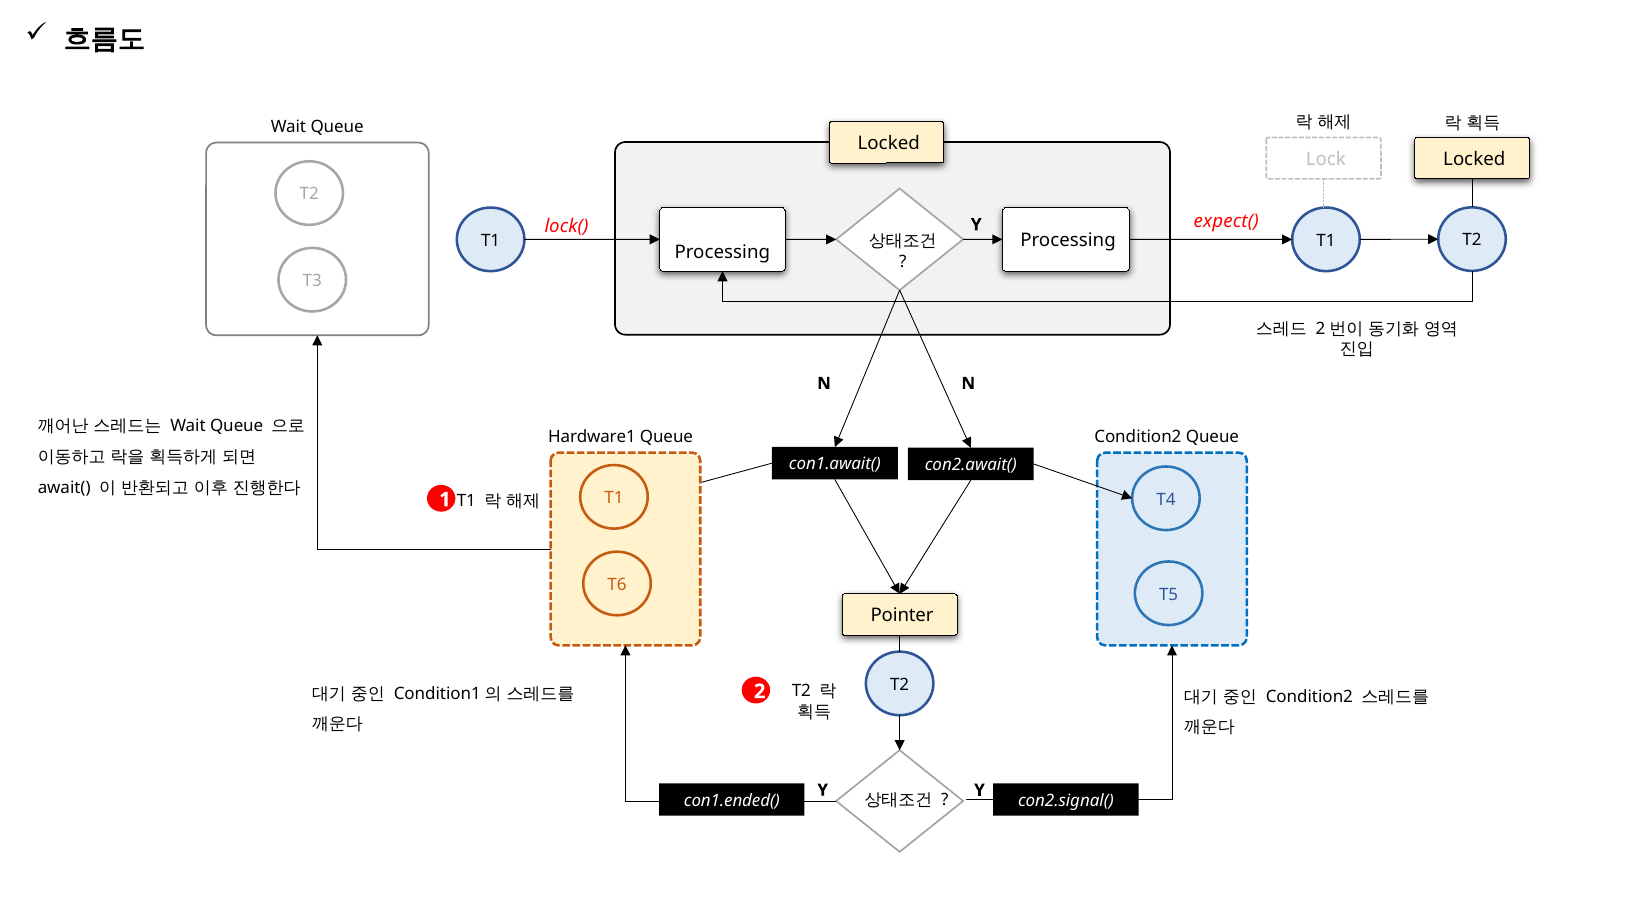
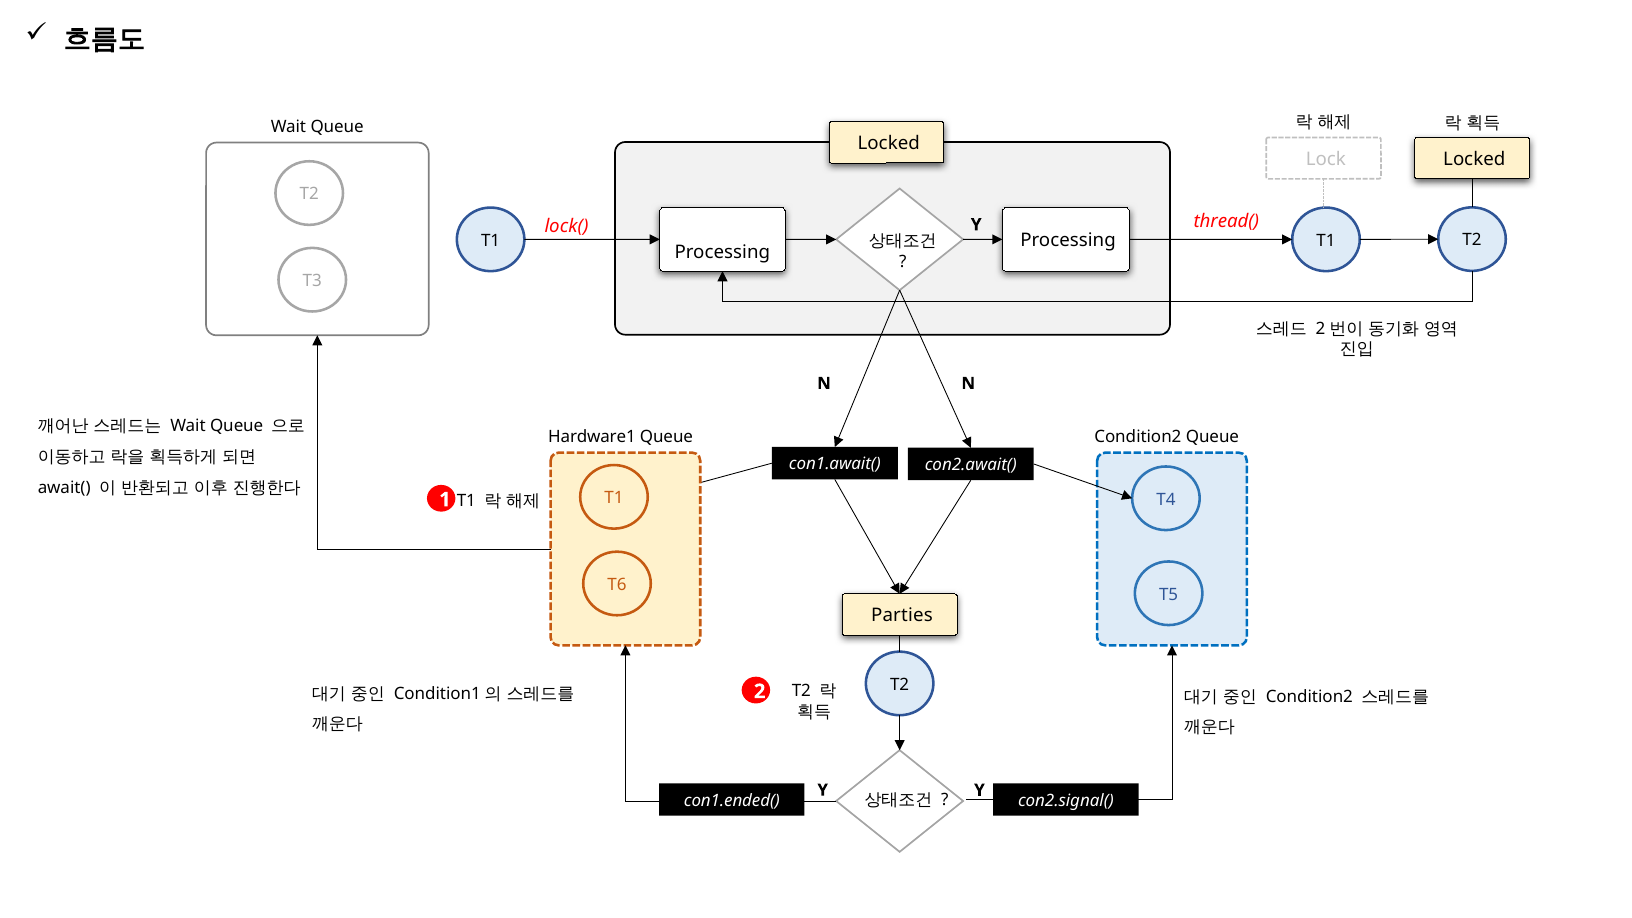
expect(: expect( -> thread(
Pointer: Pointer -> Parties
